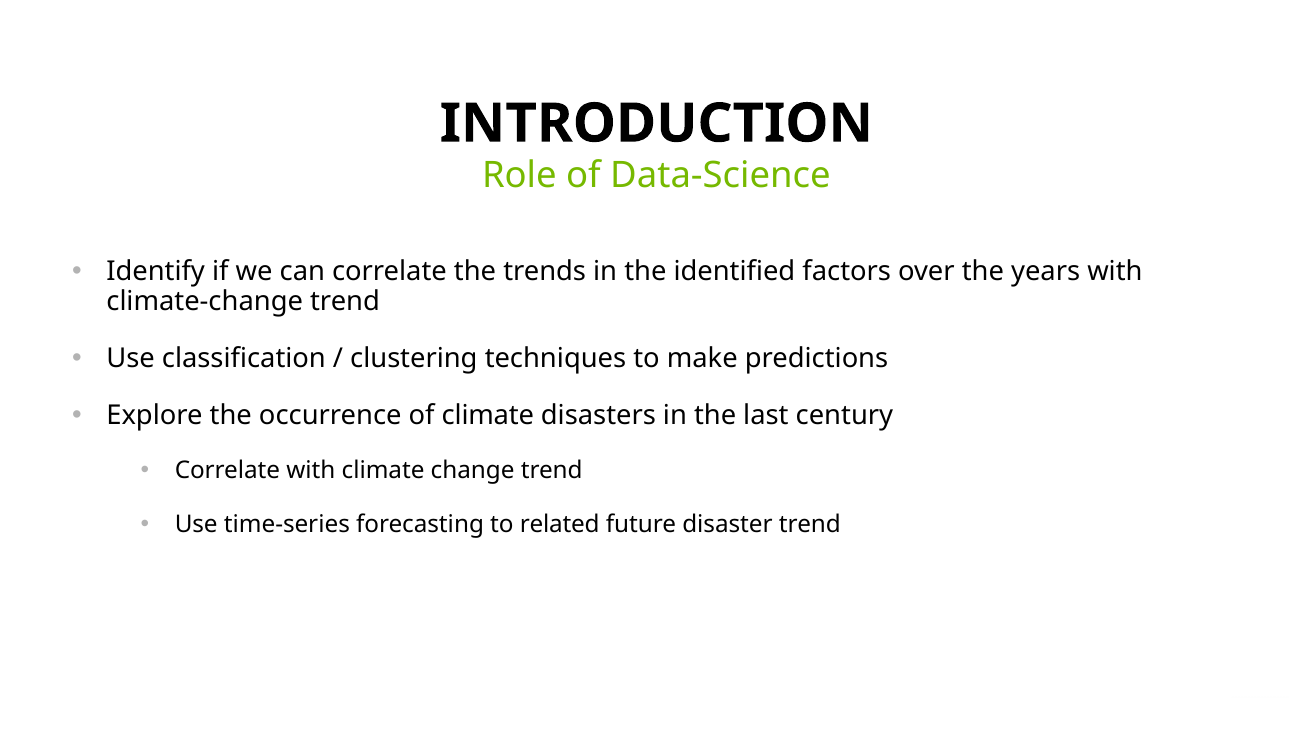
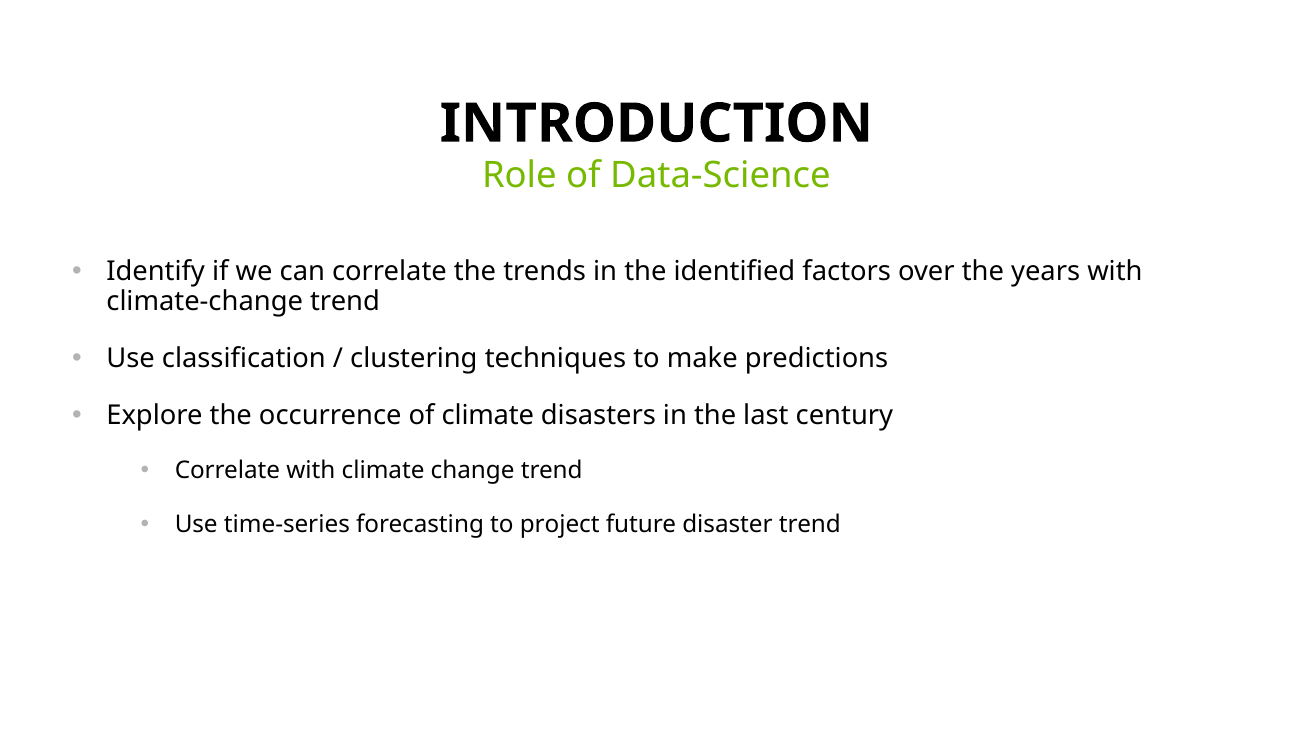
related: related -> project
